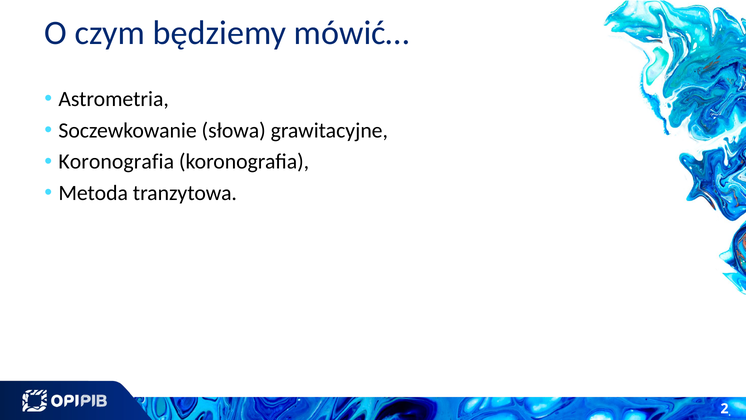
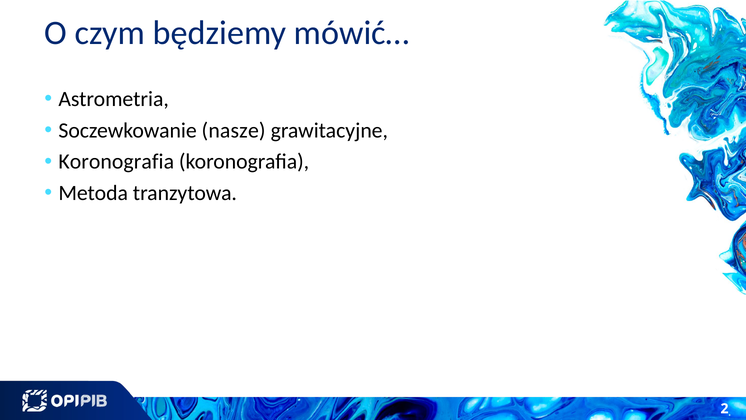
słowa: słowa -> nasze
